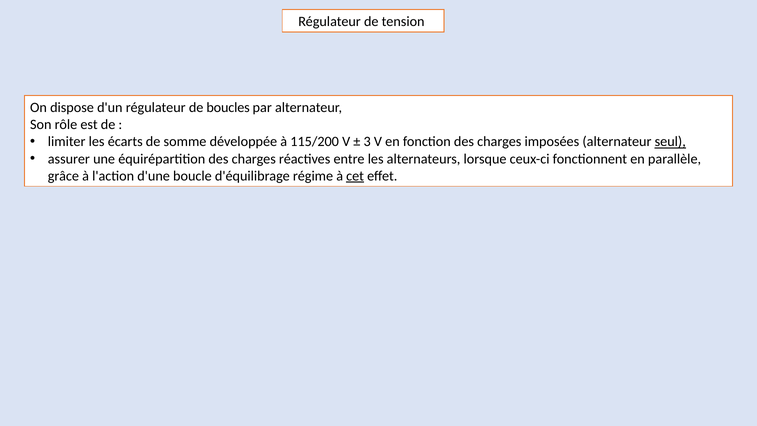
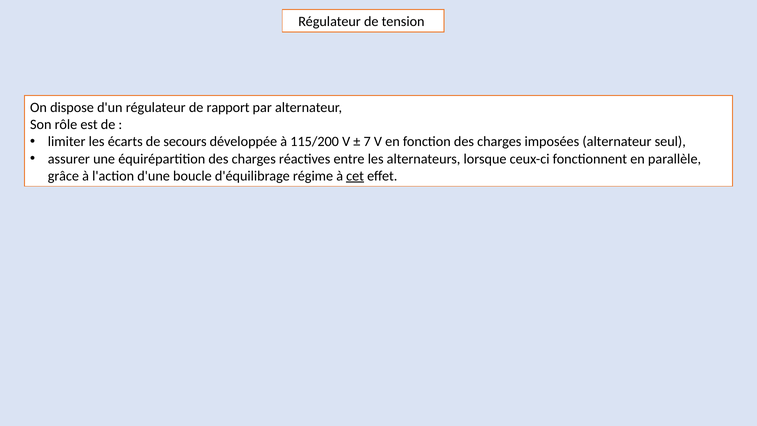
boucles: boucles -> rapport
somme: somme -> secours
3: 3 -> 7
seul underline: present -> none
